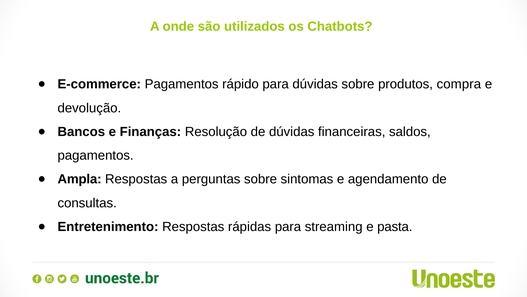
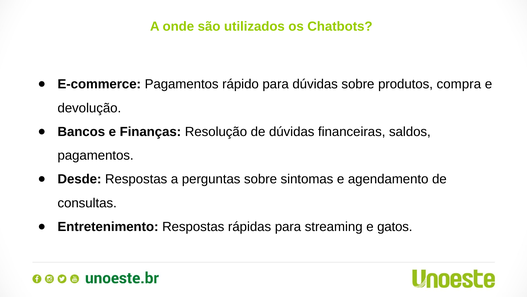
Ampla: Ampla -> Desde
pasta: pasta -> gatos
